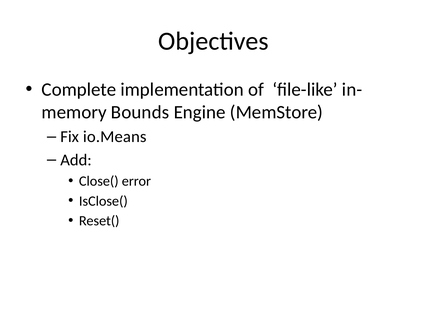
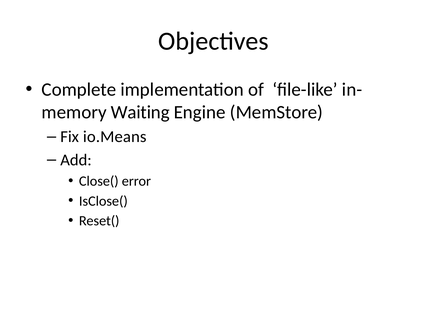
Bounds: Bounds -> Waiting
